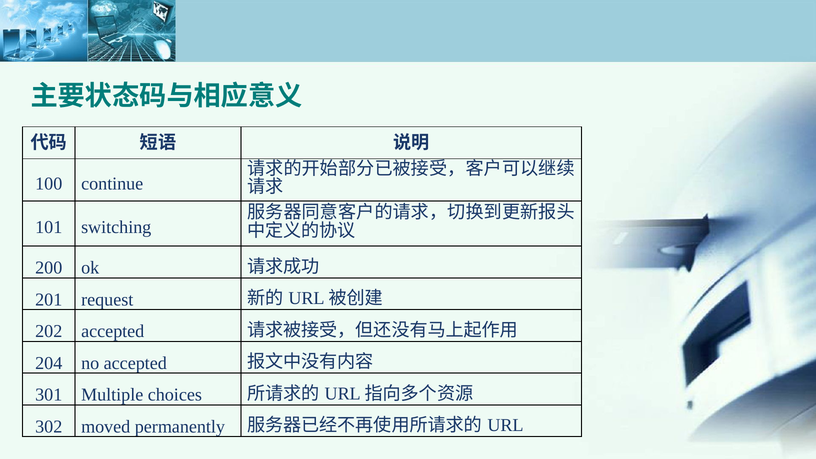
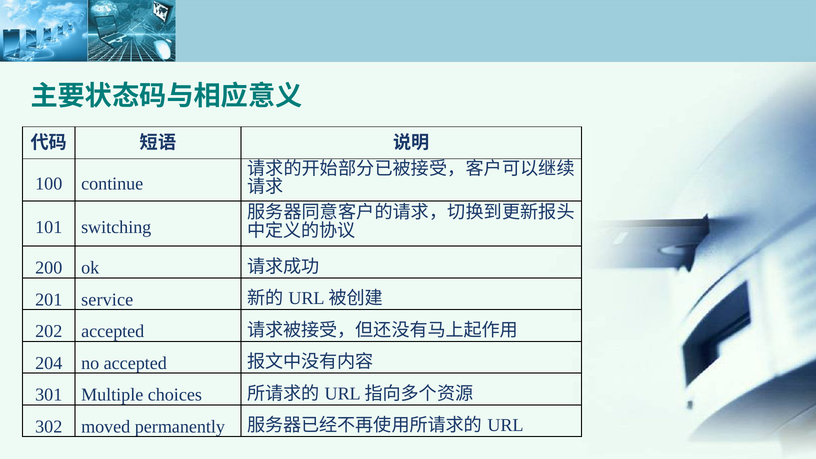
request: request -> service
